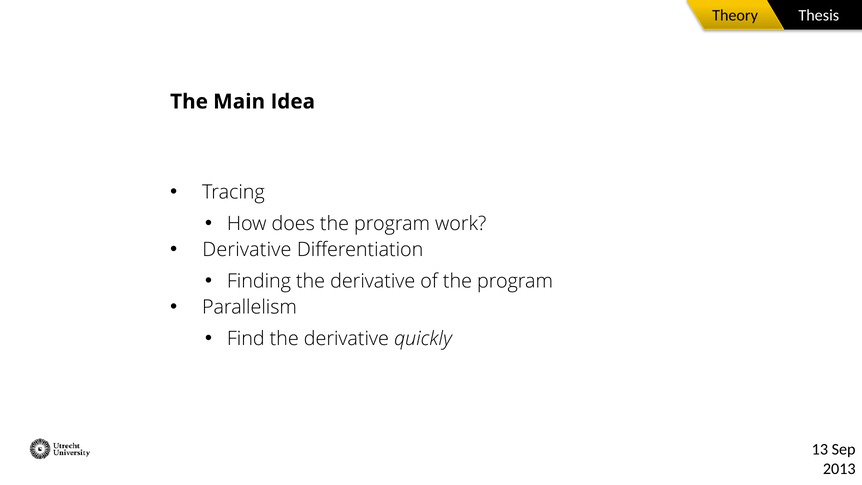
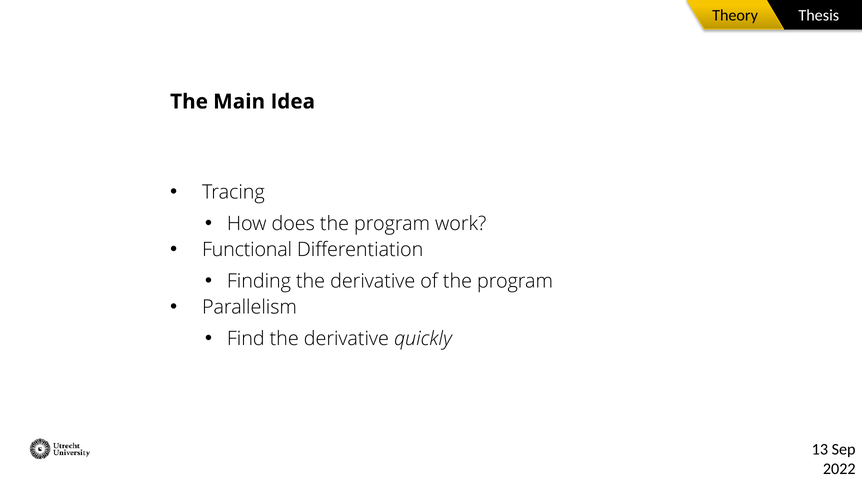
Derivative at (247, 250): Derivative -> Functional
2013: 2013 -> 2022
